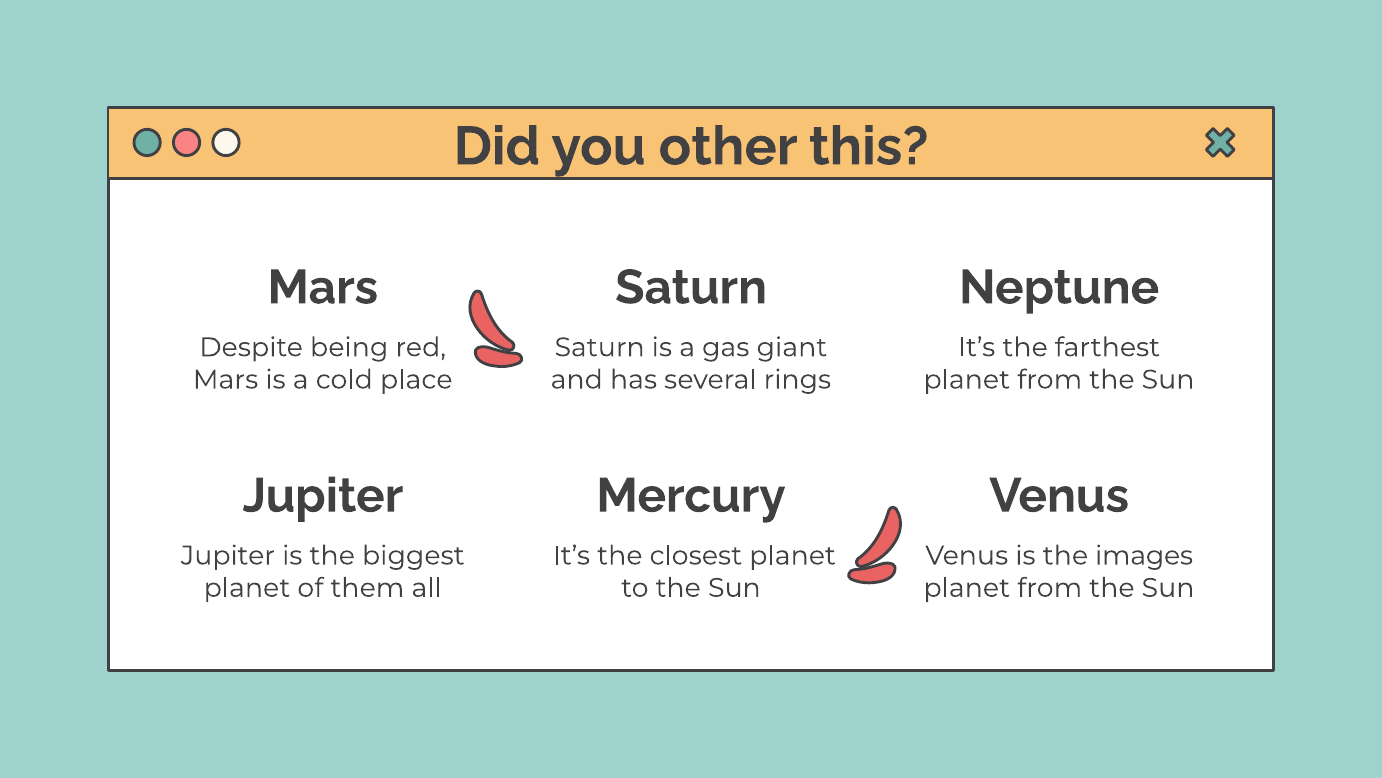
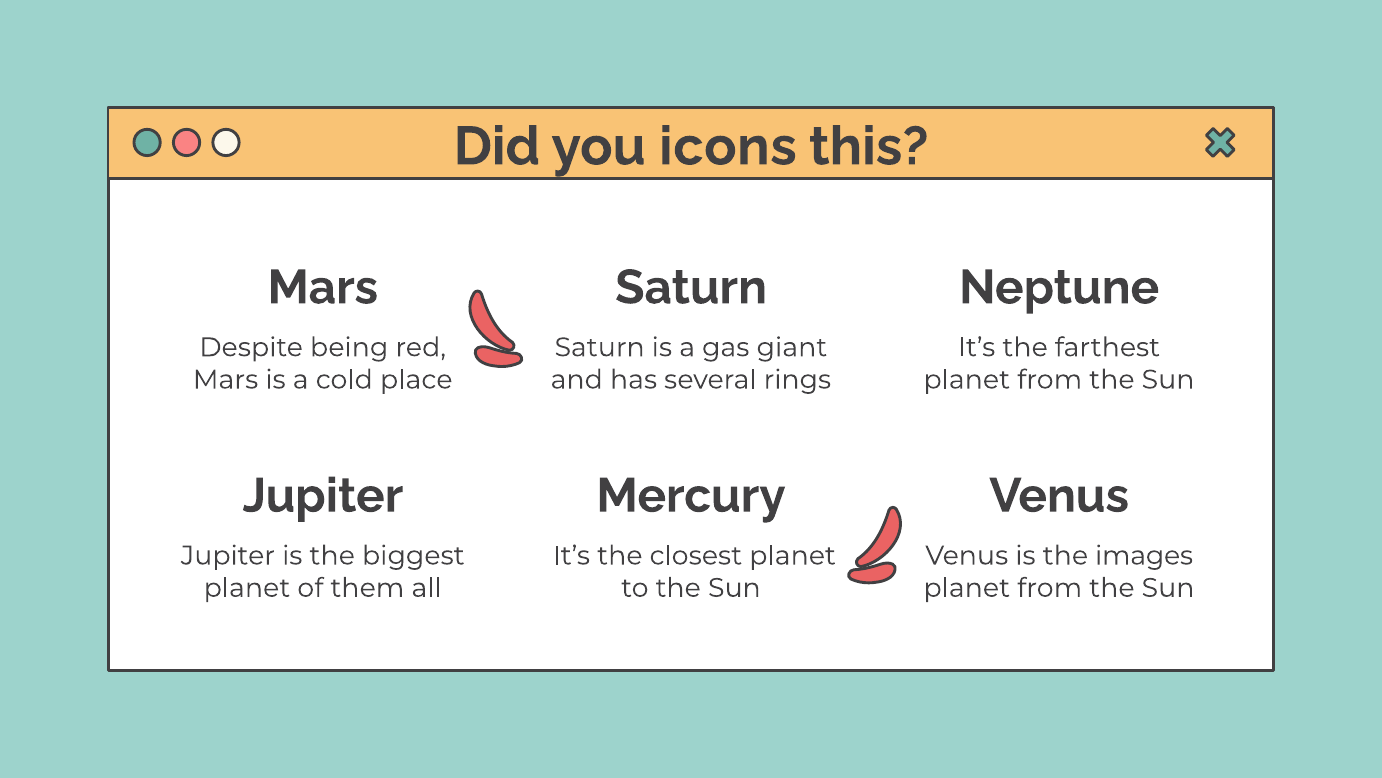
other: other -> icons
